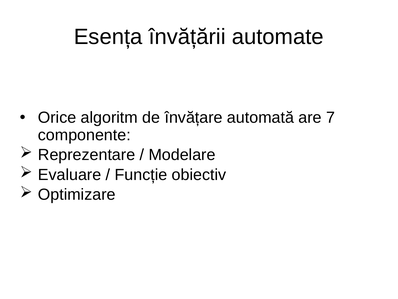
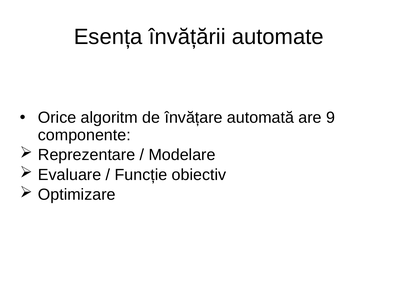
7: 7 -> 9
